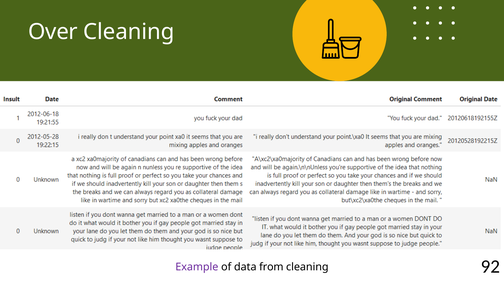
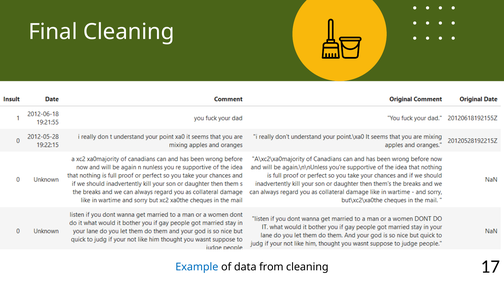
Over: Over -> Final
Example colour: purple -> blue
92: 92 -> 17
